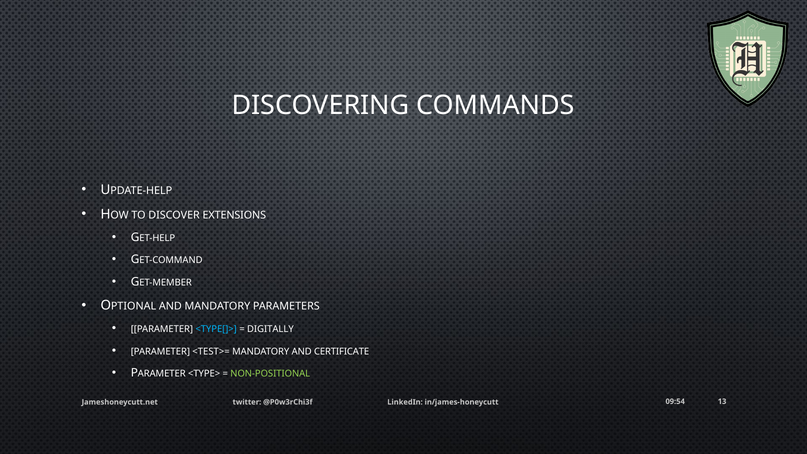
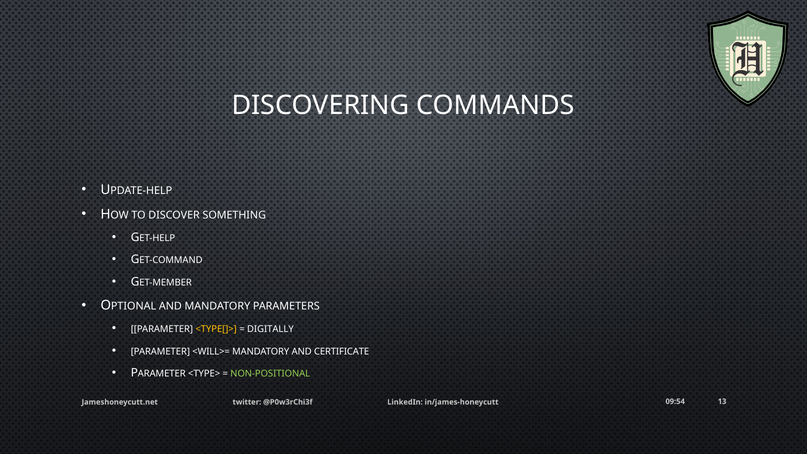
EXTENSIONS: EXTENSIONS -> SOMETHING
<TYPE[]> colour: light blue -> yellow
<TEST>=: <TEST>= -> <WILL>=
